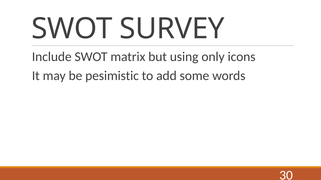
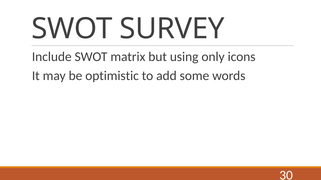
pesimistic: pesimistic -> optimistic
